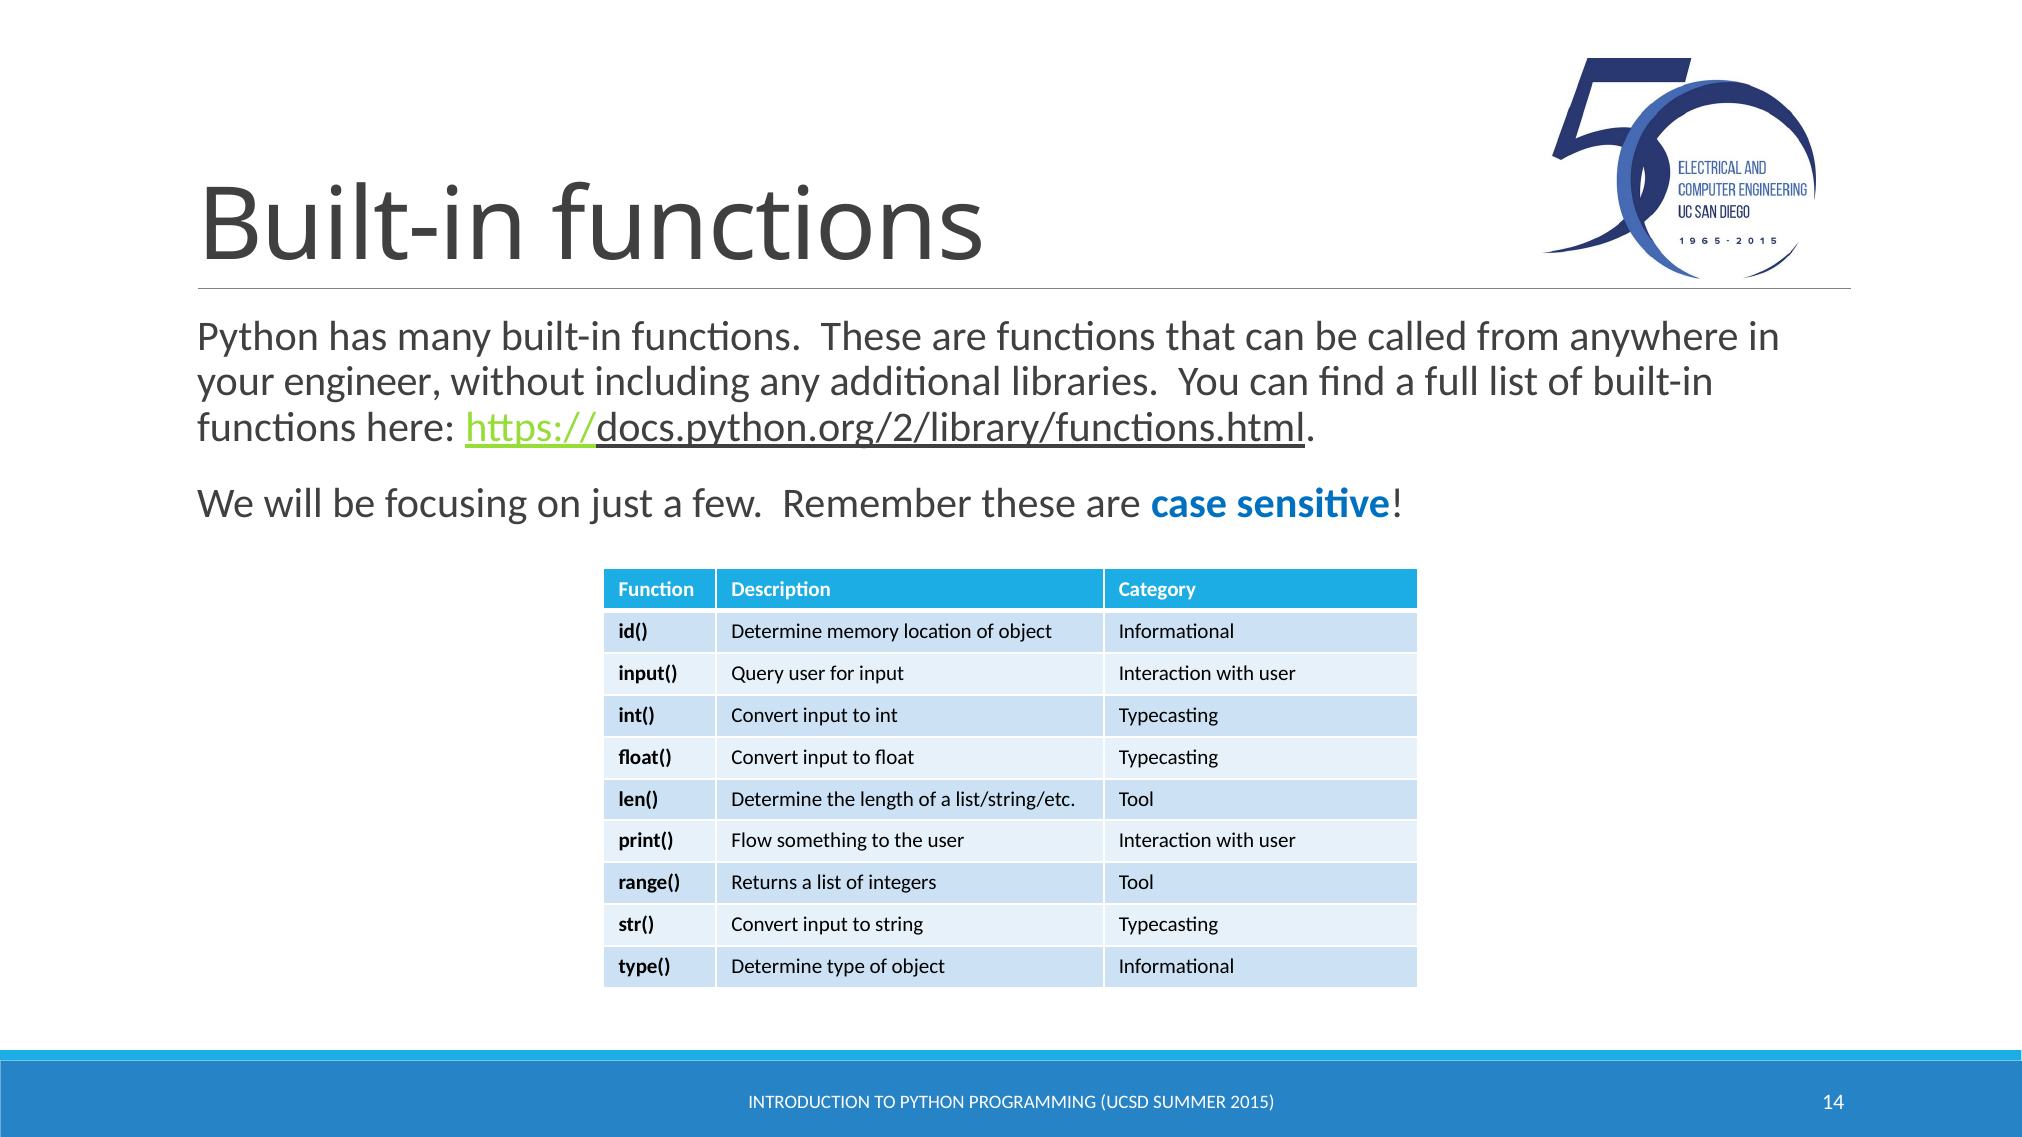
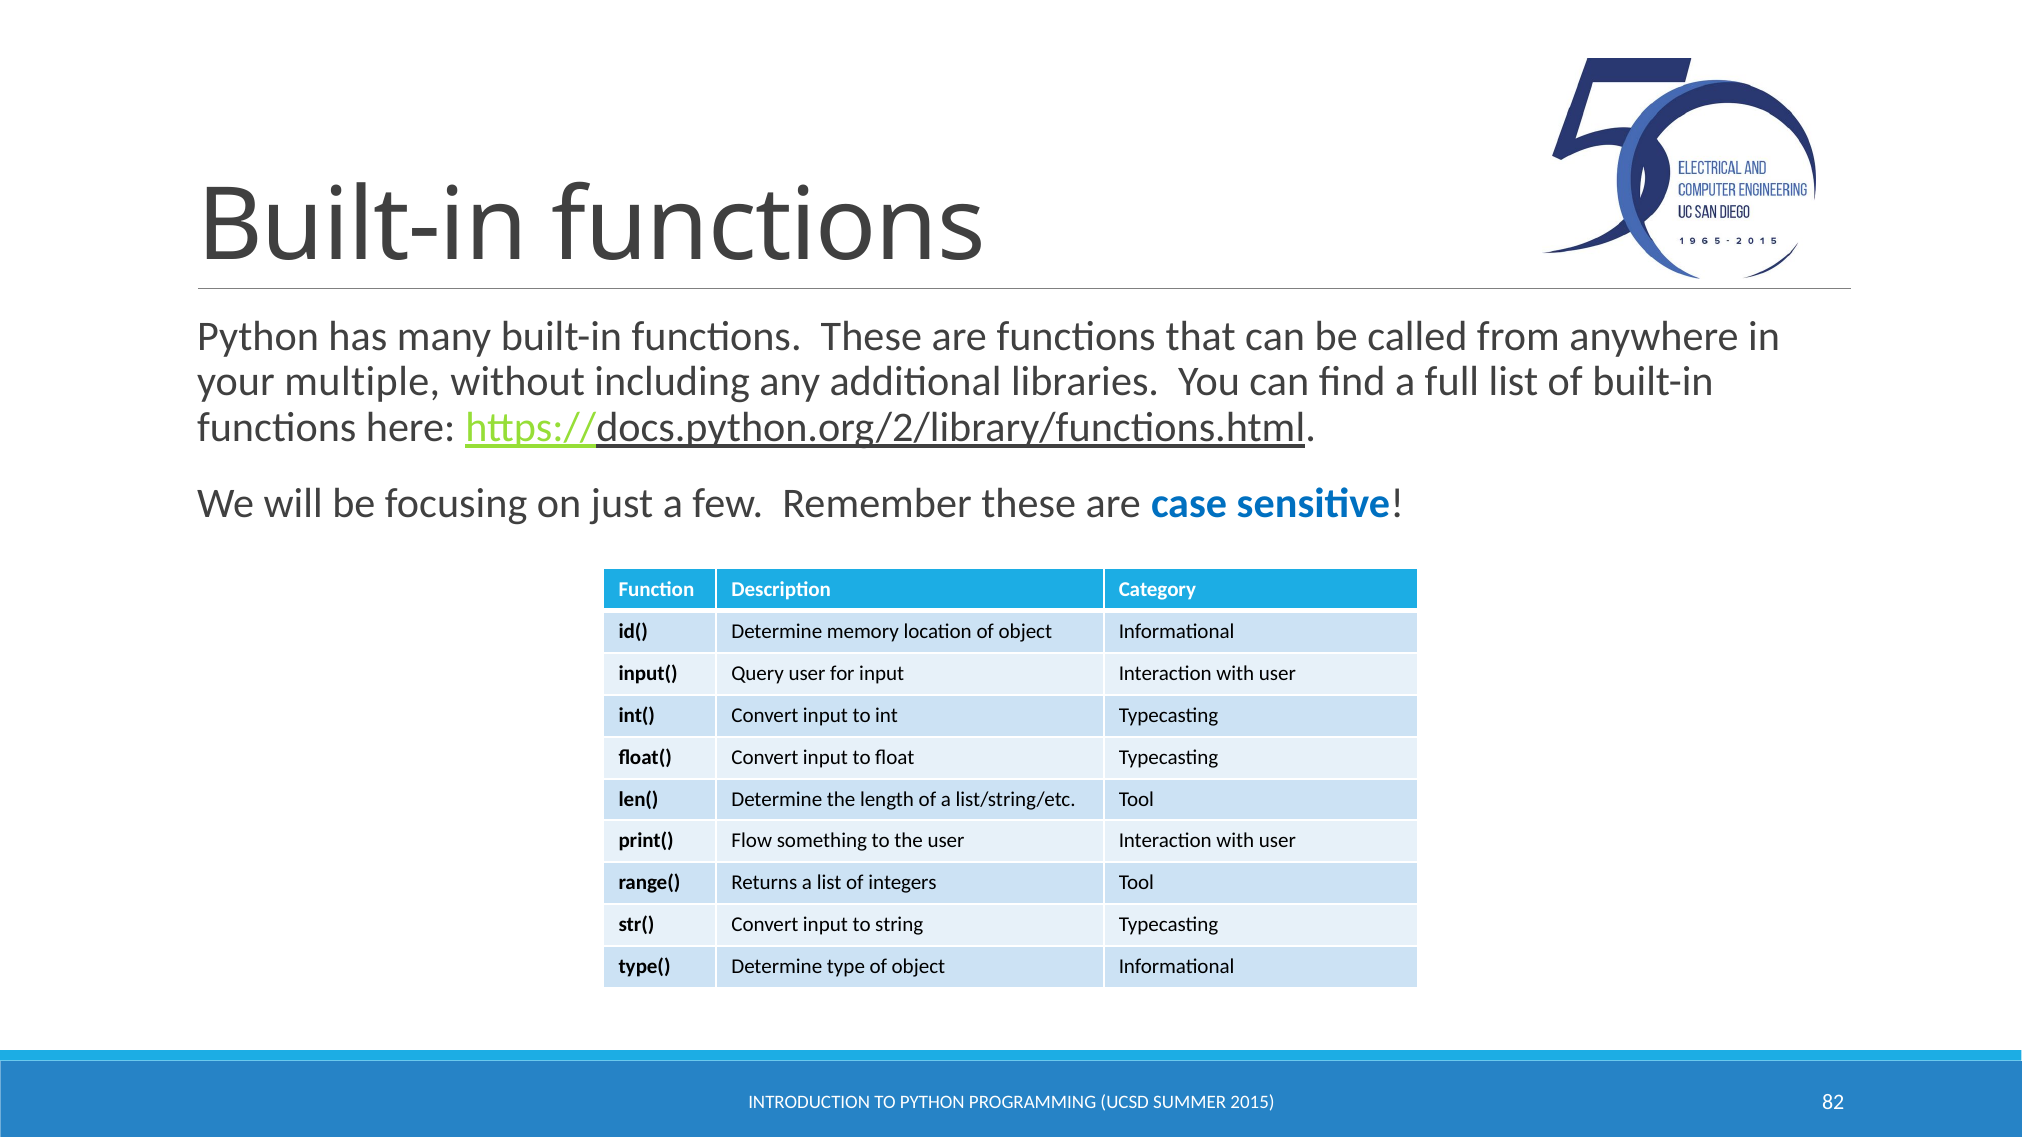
engineer: engineer -> multiple
14: 14 -> 82
